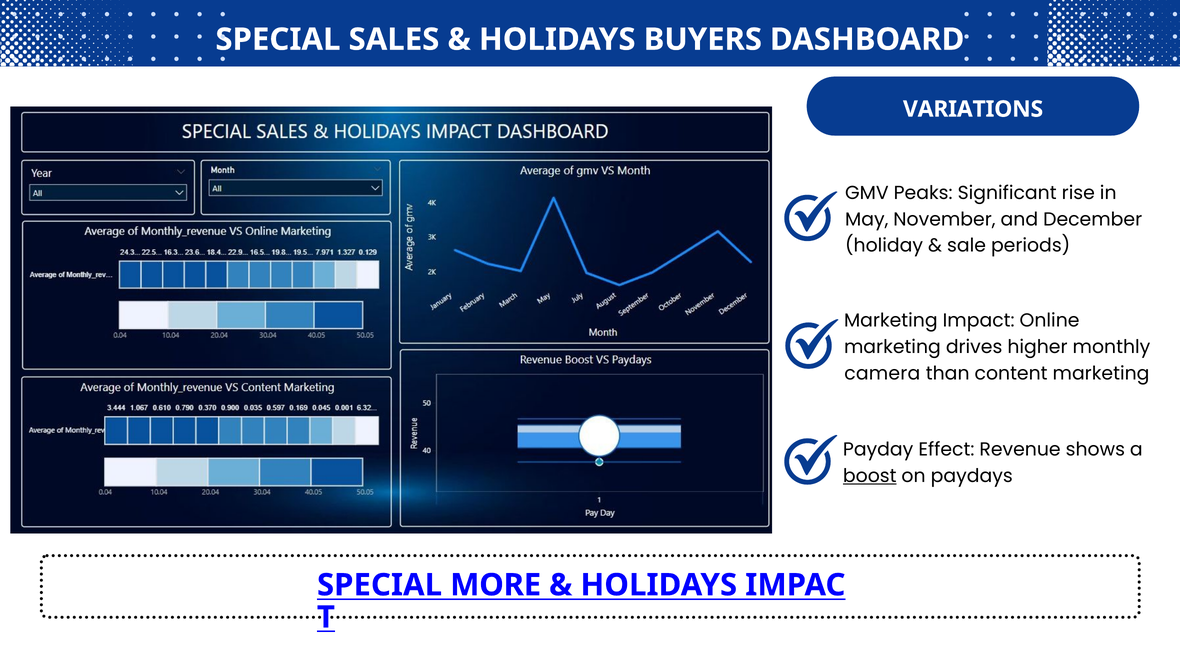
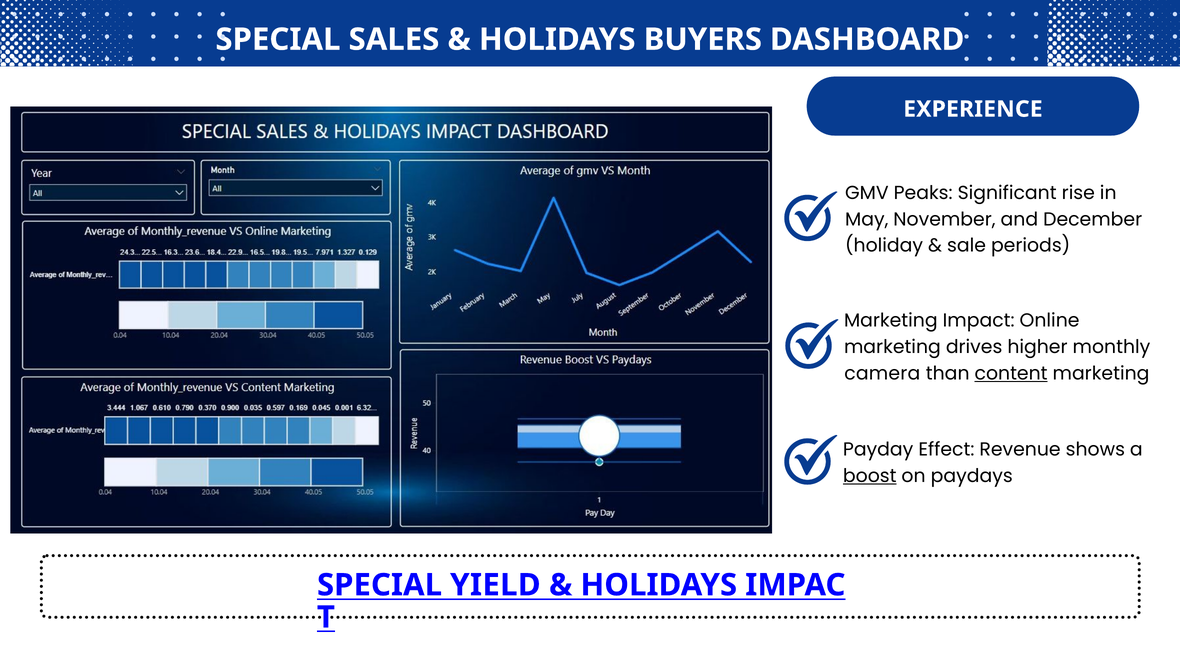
VARIATIONS: VARIATIONS -> EXPERIENCE
content underline: none -> present
MORE: MORE -> YIELD
